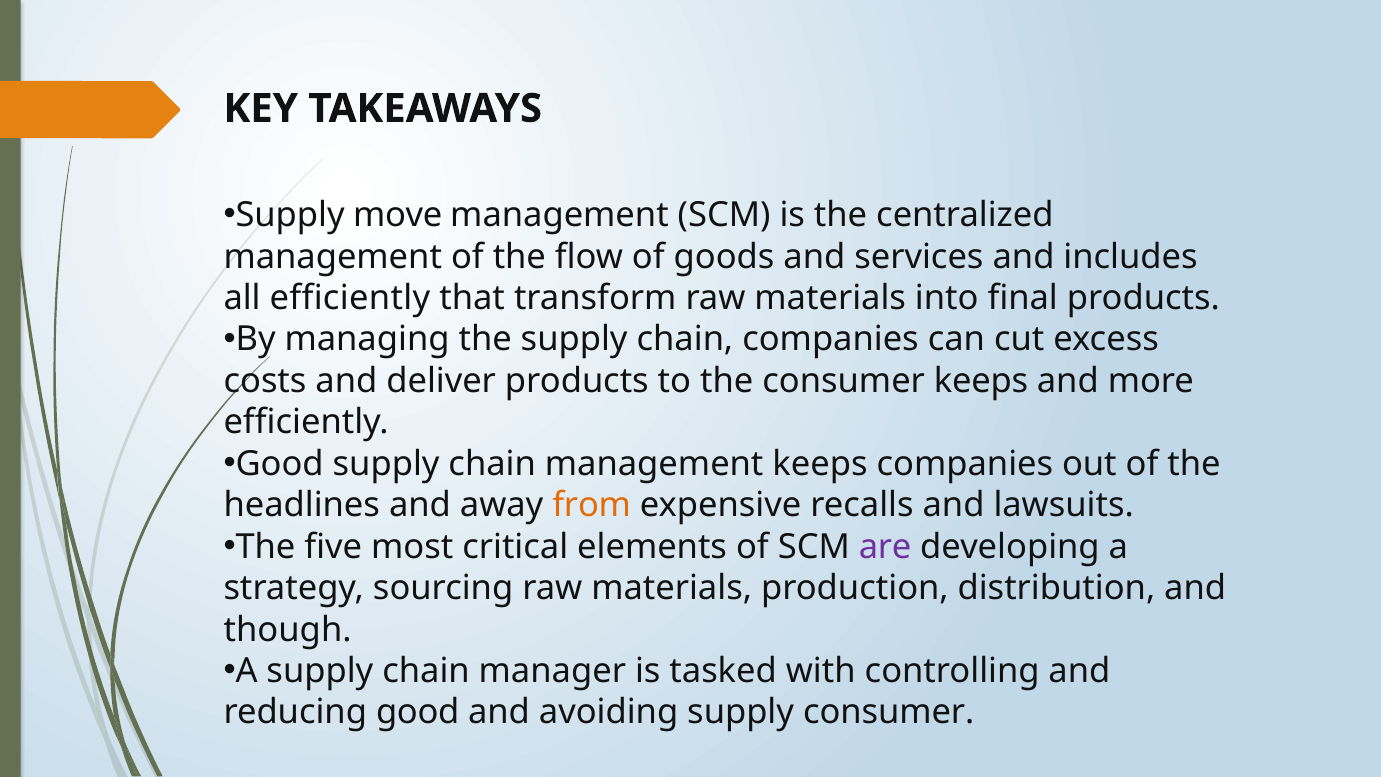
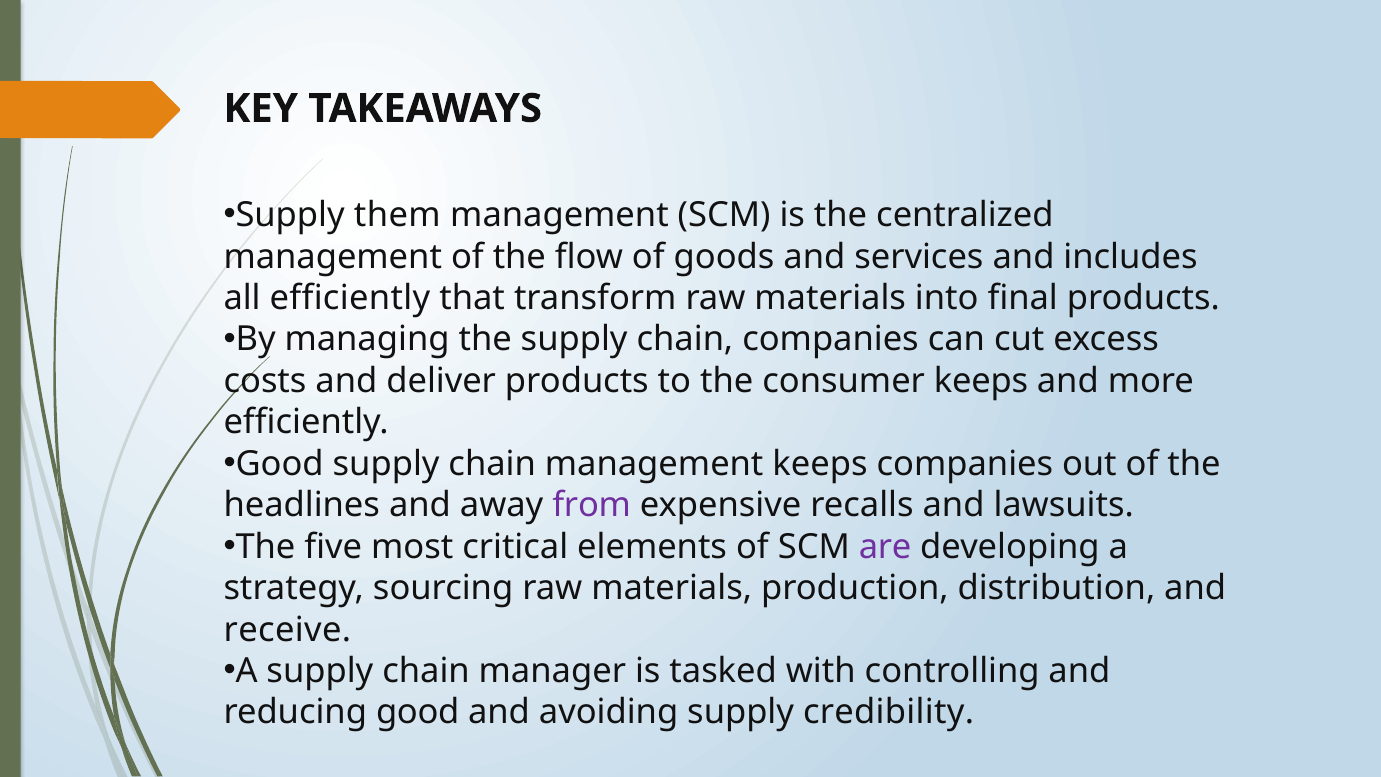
move: move -> them
from colour: orange -> purple
though: though -> receive
supply consumer: consumer -> credibility
